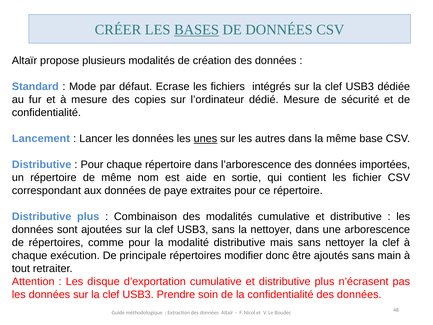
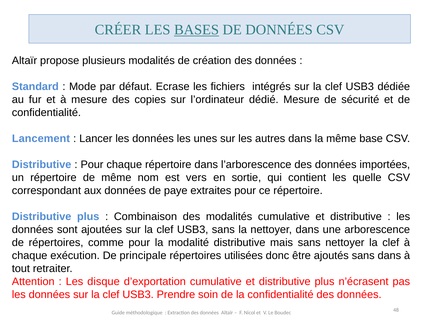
unes underline: present -> none
aide: aide -> vers
fichier: fichier -> quelle
modifier: modifier -> utilisées
sans main: main -> dans
